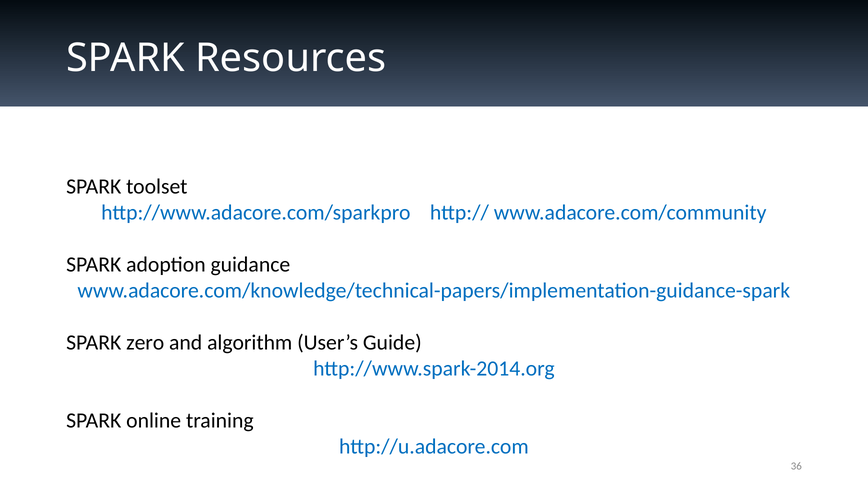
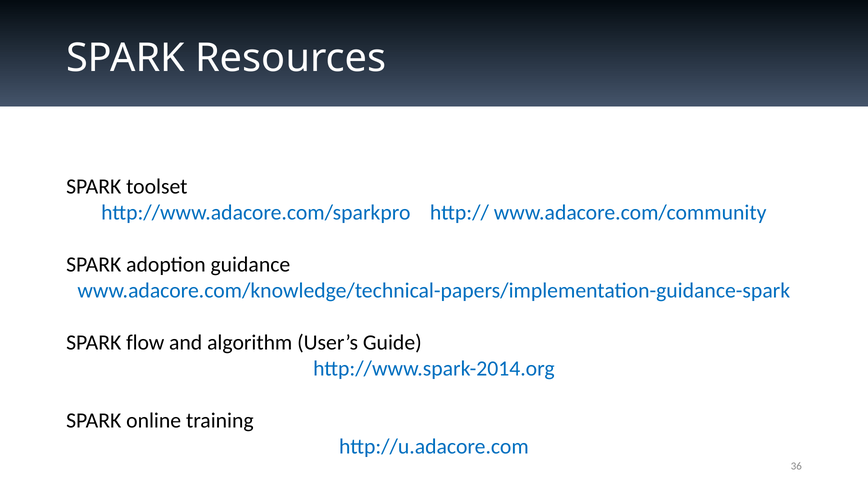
zero: zero -> flow
